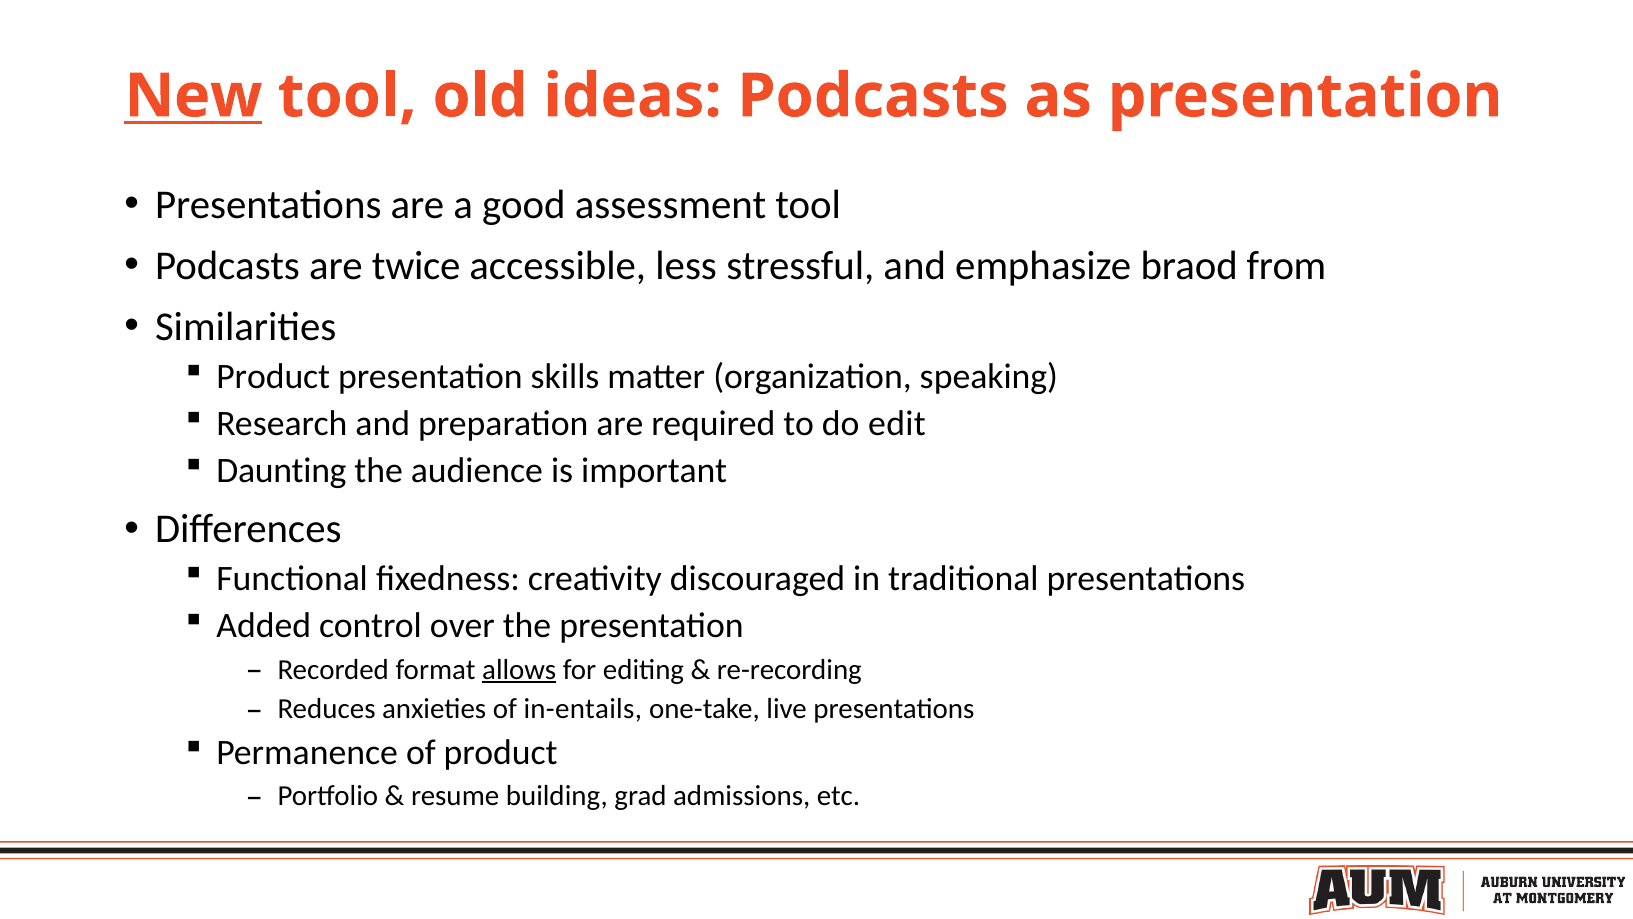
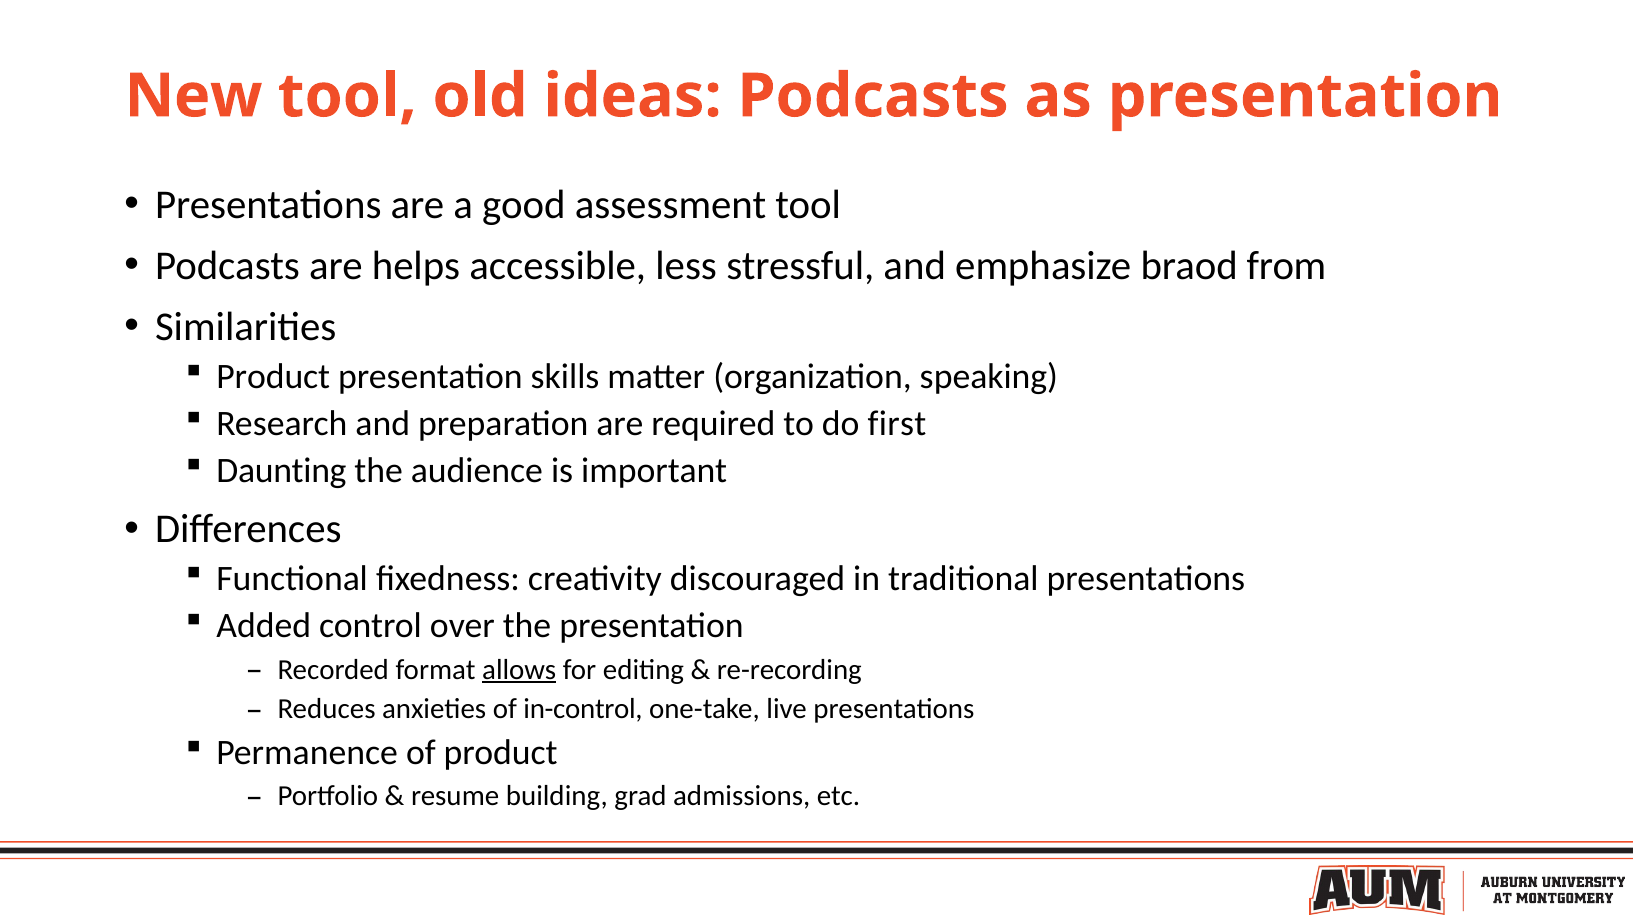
New underline: present -> none
twice: twice -> helps
edit: edit -> first
in-entails: in-entails -> in-control
